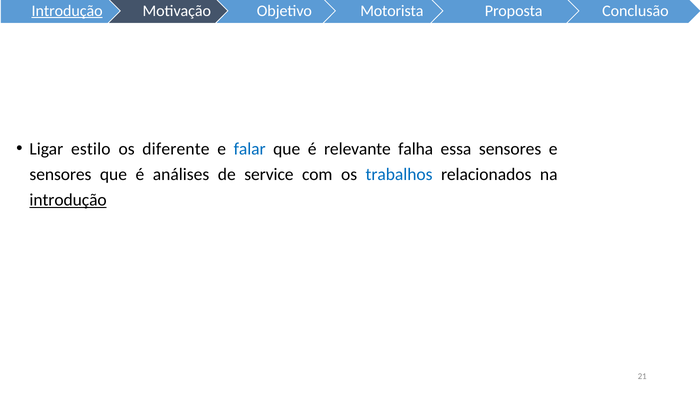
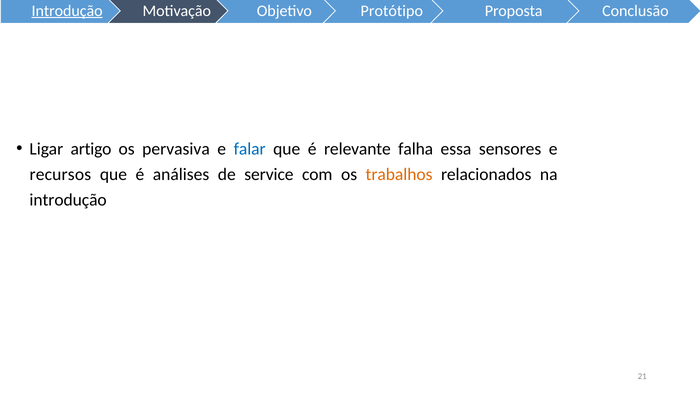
Motorista: Motorista -> Protótipo
estilo: estilo -> artigo
diferente: diferente -> pervasiva
sensores at (60, 174): sensores -> recursos
trabalhos colour: blue -> orange
introdução at (68, 200) underline: present -> none
